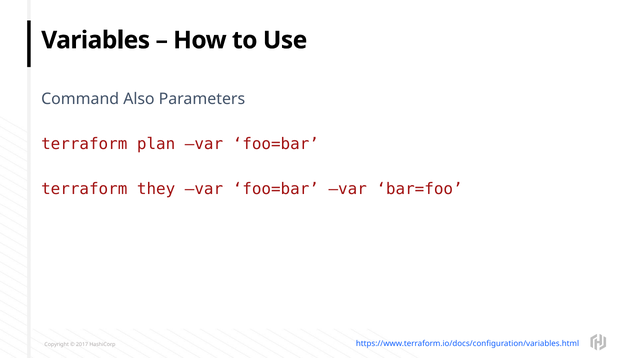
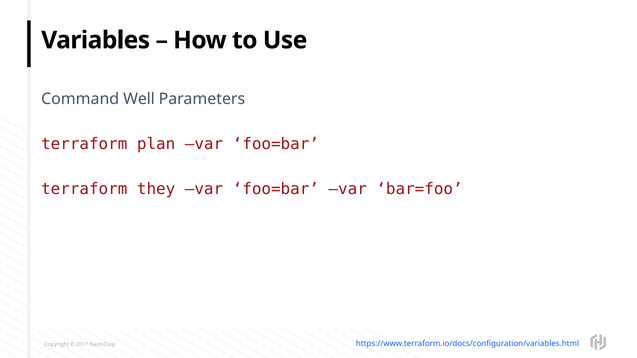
Also: Also -> Well
